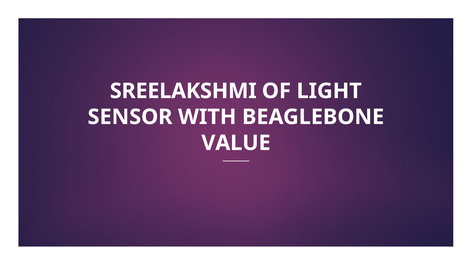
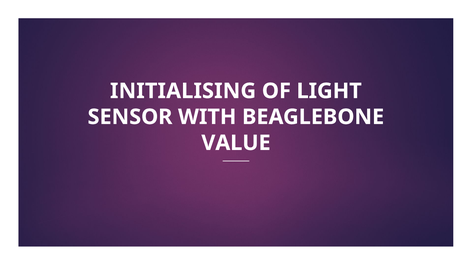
SREELAKSHMI: SREELAKSHMI -> INITIALISING
